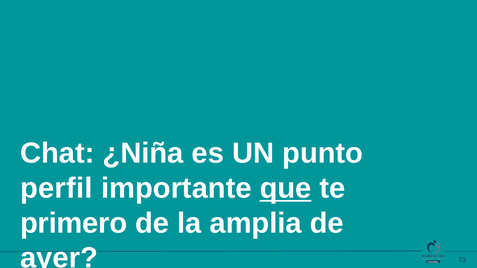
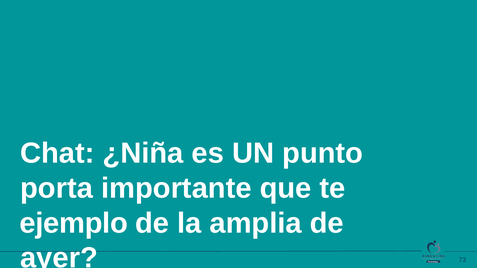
perfil: perfil -> porta
que underline: present -> none
primero: primero -> ejemplo
